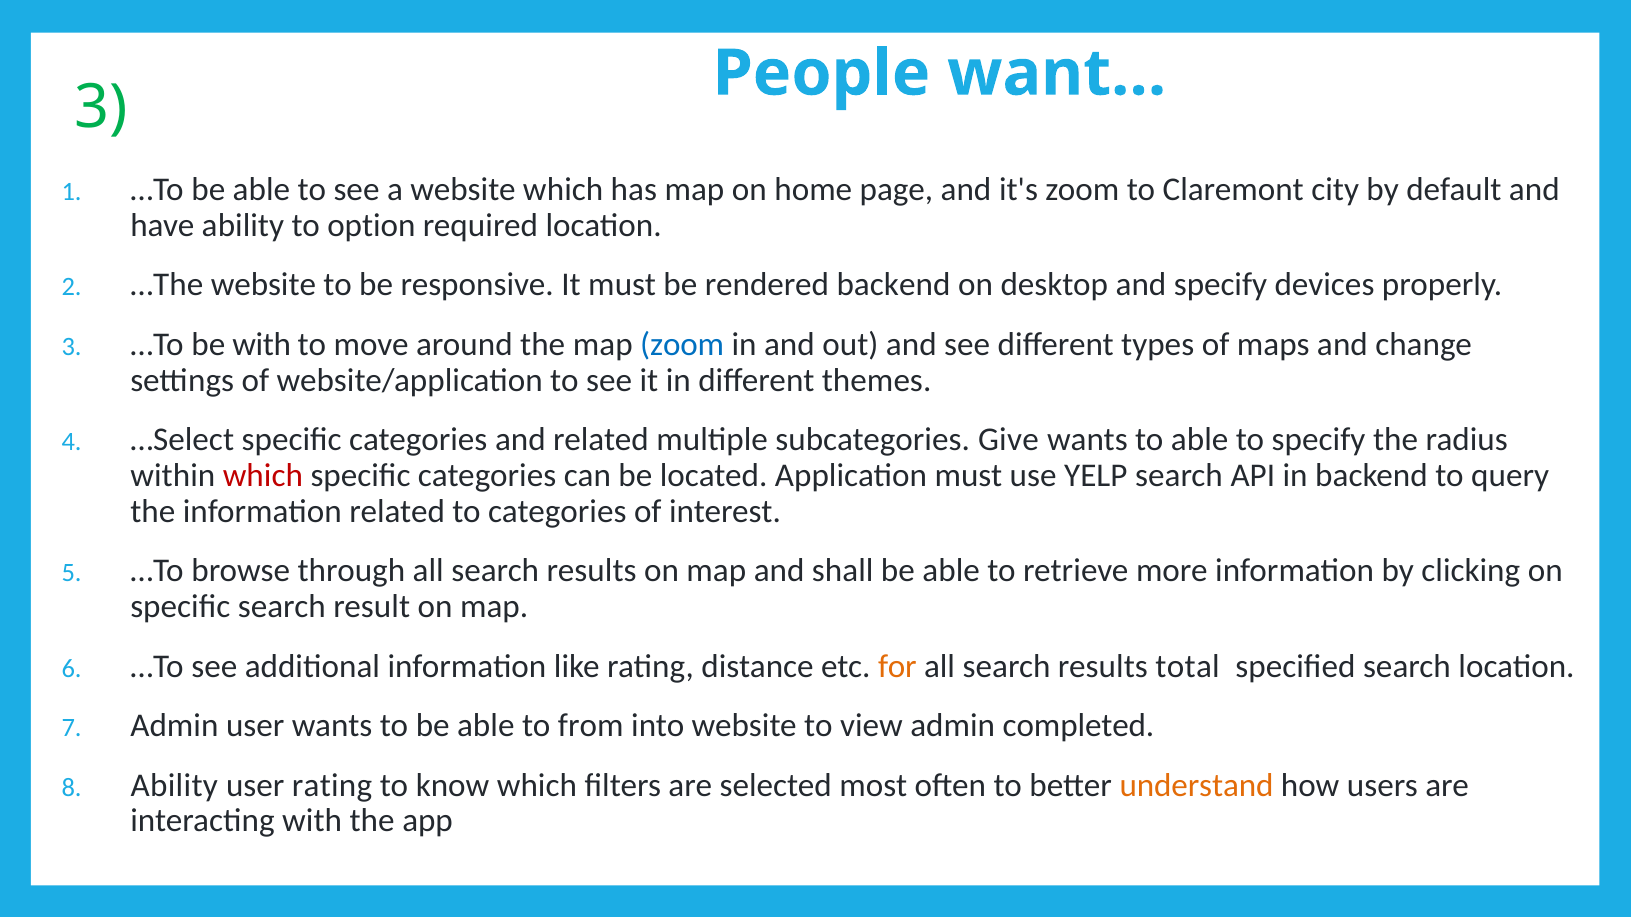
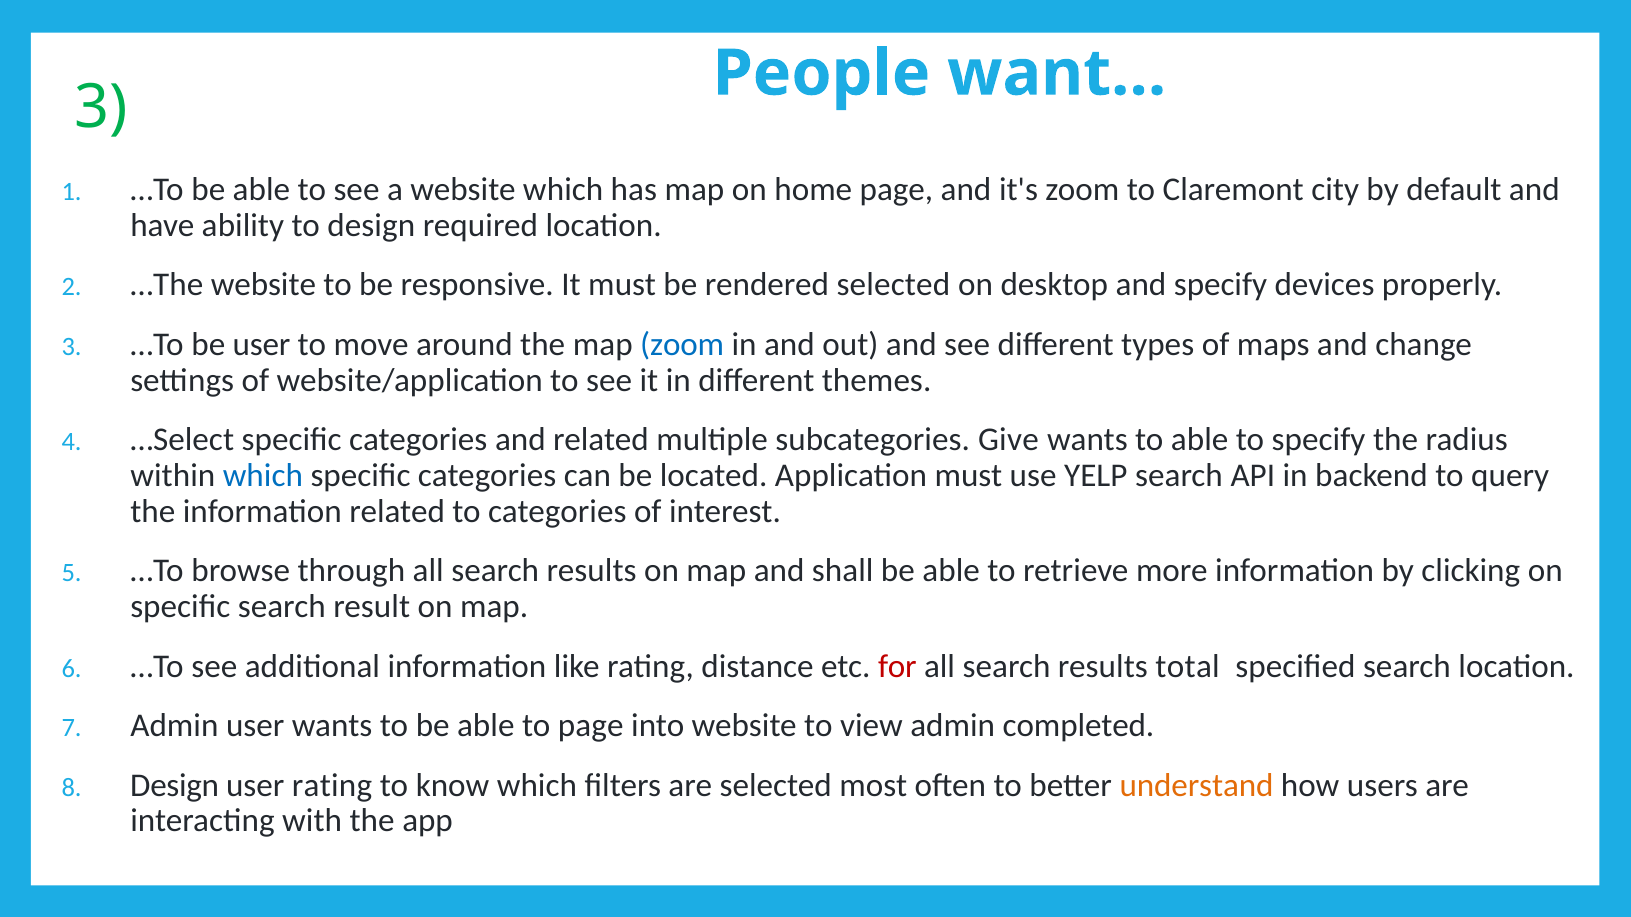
to option: option -> design
rendered backend: backend -> selected
be with: with -> user
which at (263, 476) colour: red -> blue
for colour: orange -> red
to from: from -> page
Ability at (174, 786): Ability -> Design
